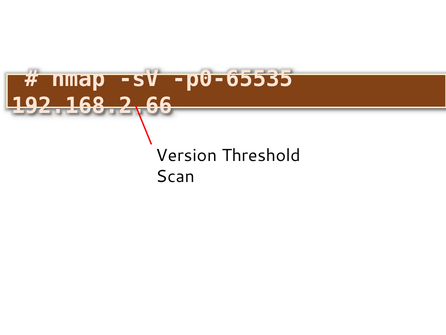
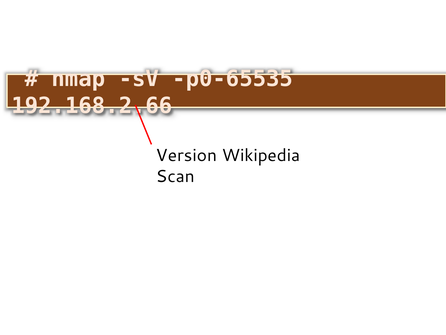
Threshold: Threshold -> Wikipedia
